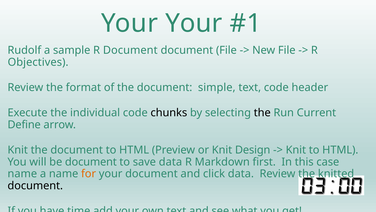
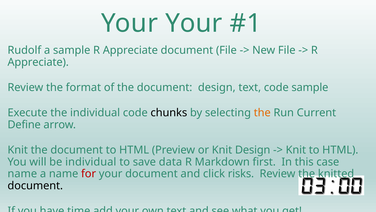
sample R Document: Document -> Appreciate
Objectives at (38, 62): Objectives -> Appreciate
document simple: simple -> design
code header: header -> sample
the at (262, 113) colour: black -> orange
be document: document -> individual
for colour: orange -> red
click data: data -> risks
